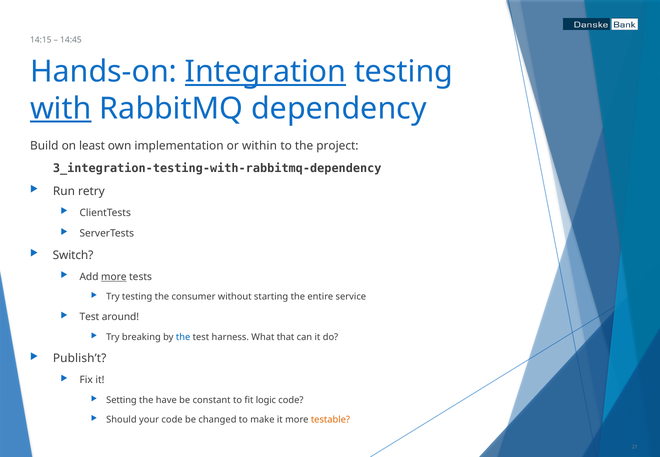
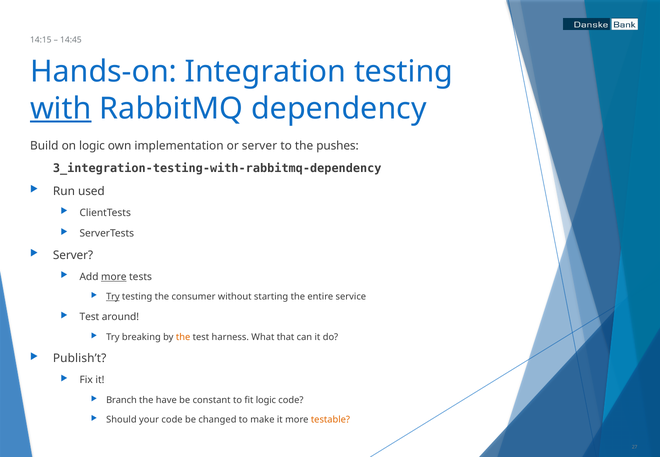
Integration underline: present -> none
on least: least -> logic
or within: within -> server
project: project -> pushes
retry: retry -> used
Switch at (73, 255): Switch -> Server
Try at (113, 297) underline: none -> present
the at (183, 337) colour: blue -> orange
Setting: Setting -> Branch
